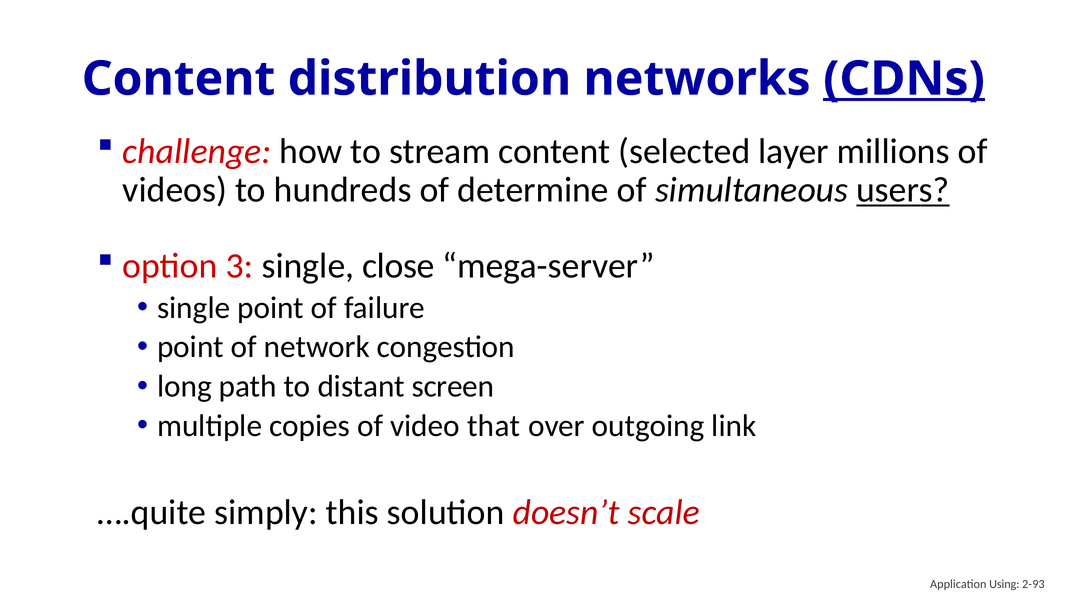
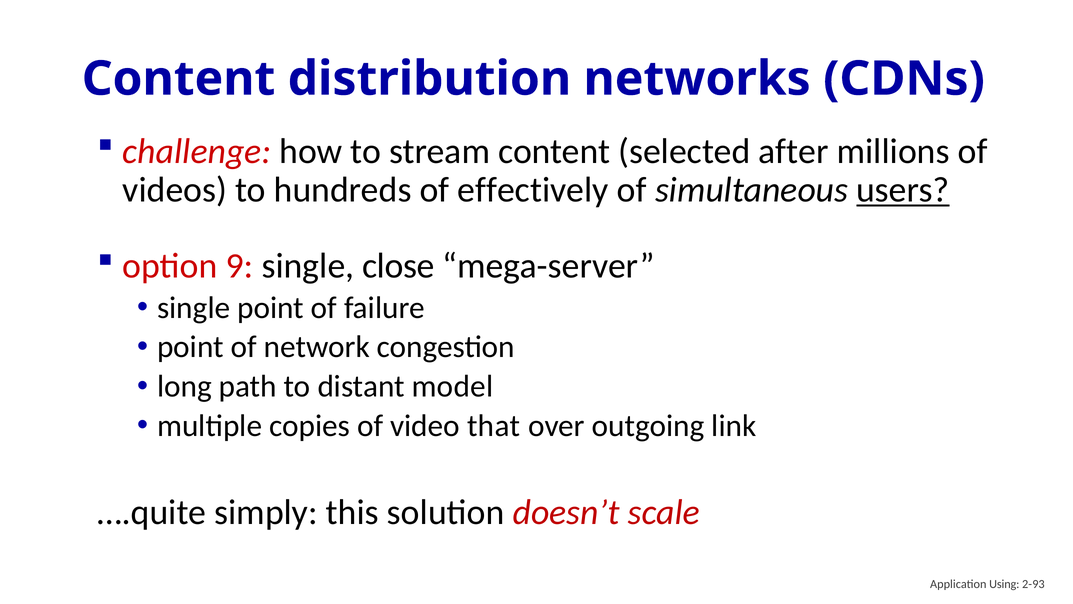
CDNs underline: present -> none
layer: layer -> after
determine: determine -> effectively
3: 3 -> 9
screen: screen -> model
